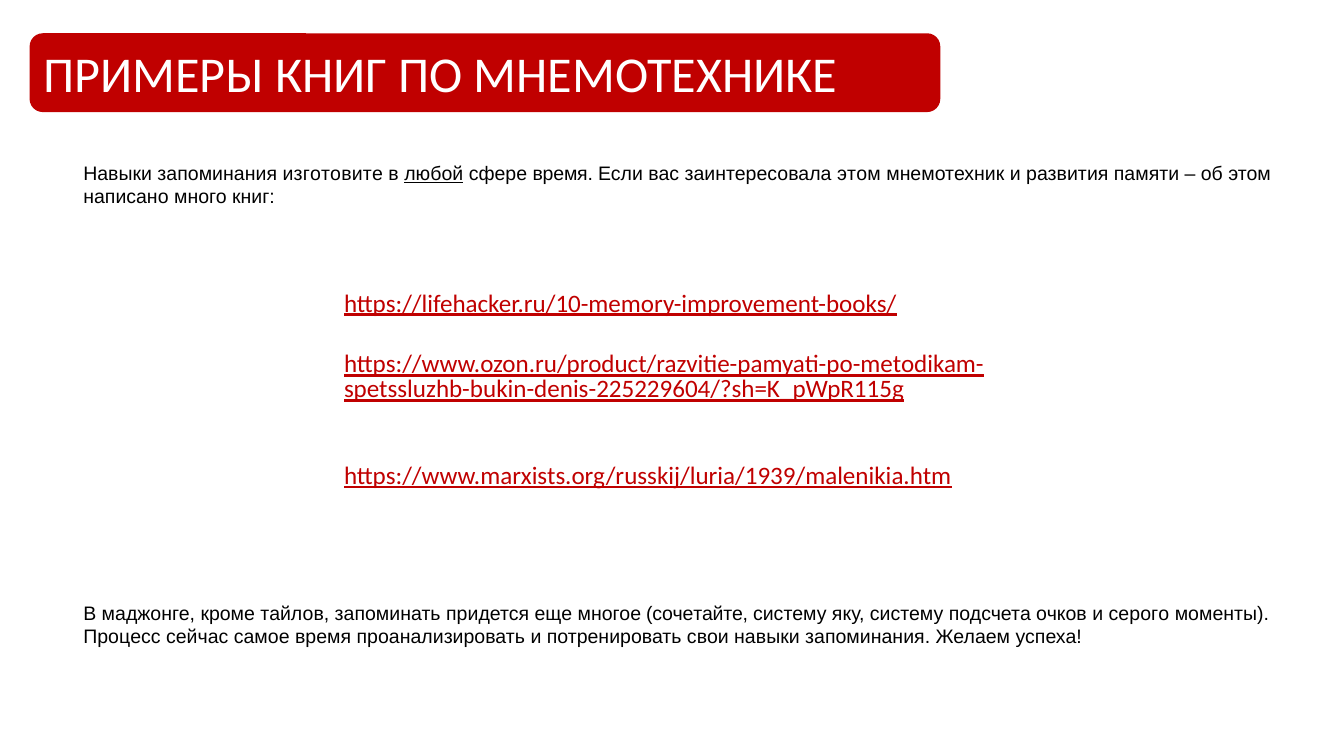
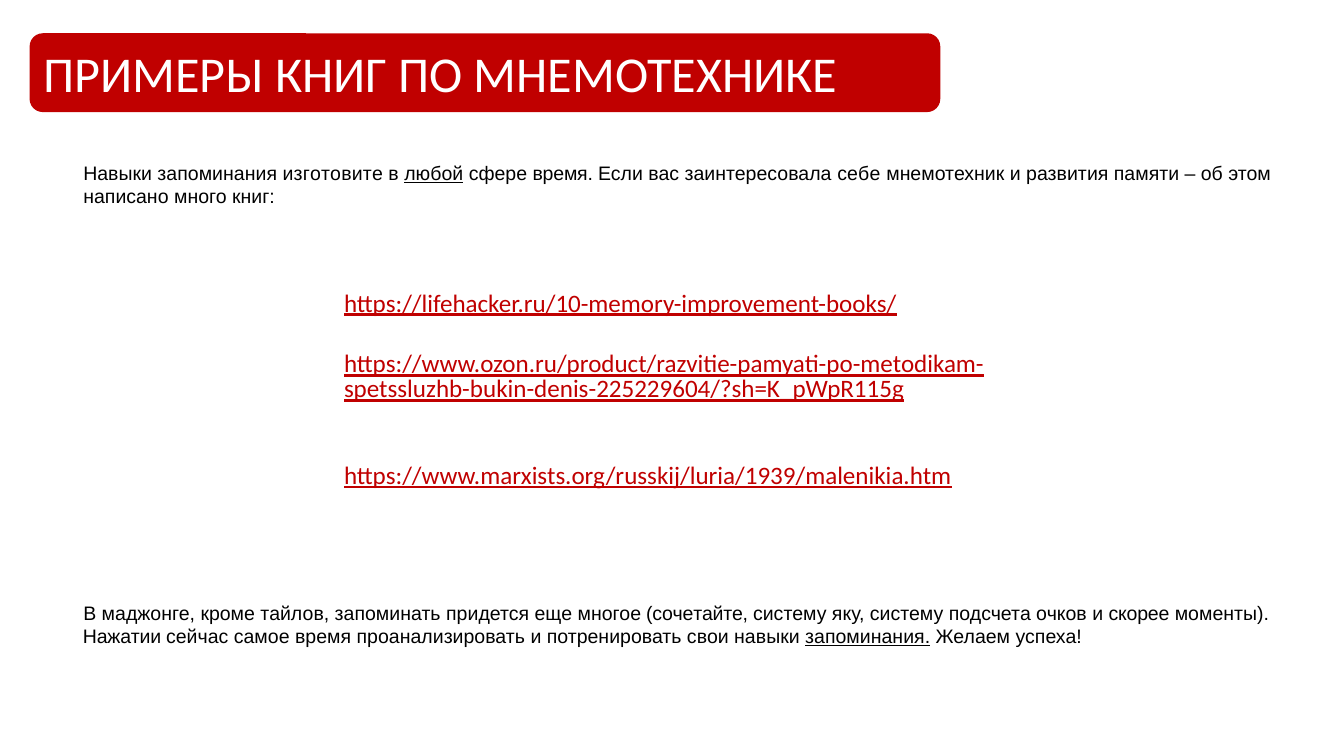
заинтересовала этом: этом -> себе
серого: серого -> скорее
Процесс: Процесс -> Нажатии
запоминания at (868, 637) underline: none -> present
